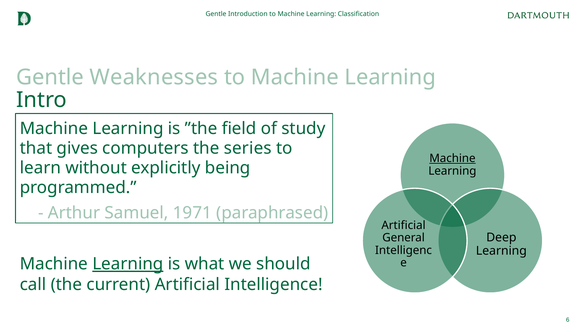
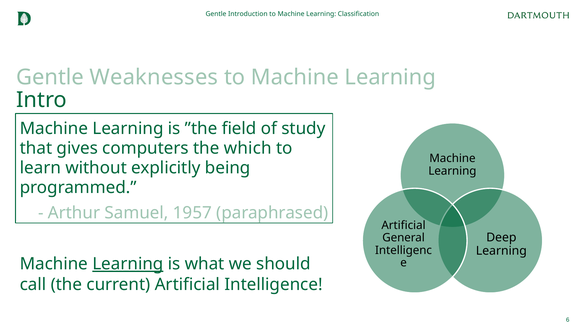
series: series -> which
Machine at (452, 158) underline: present -> none
1971: 1971 -> 1957
